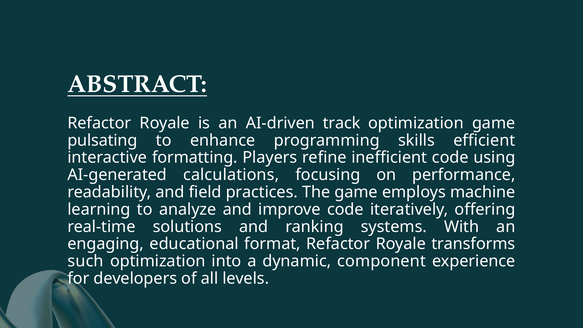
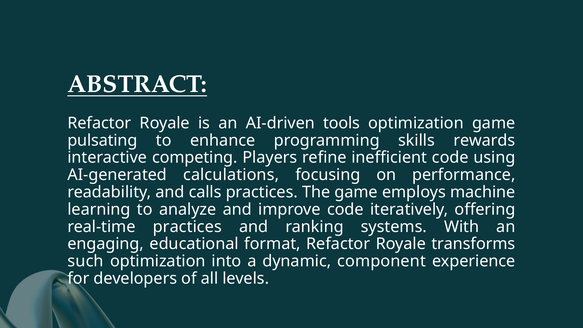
track: track -> tools
efficient: efficient -> rewards
formatting: formatting -> competing
field: field -> calls
real-time solutions: solutions -> practices
